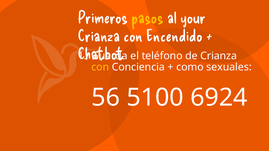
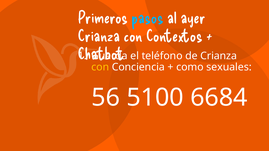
pasos colour: yellow -> light blue
your: your -> ayer
Encendido: Encendido -> Contextos
6924: 6924 -> 6684
